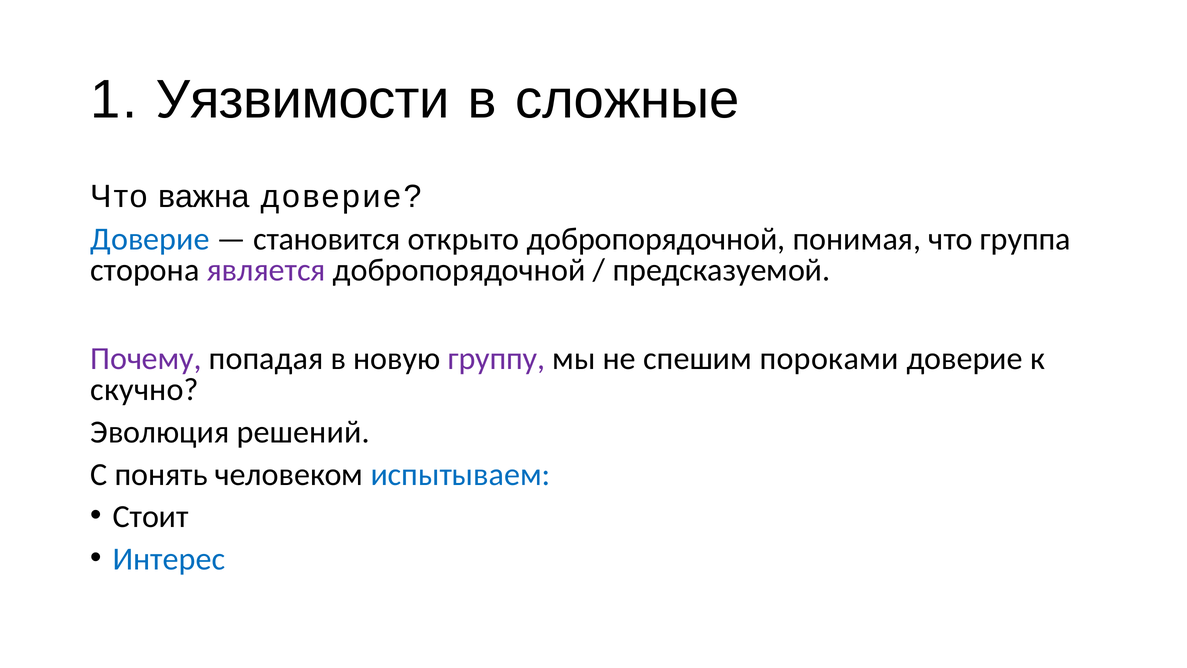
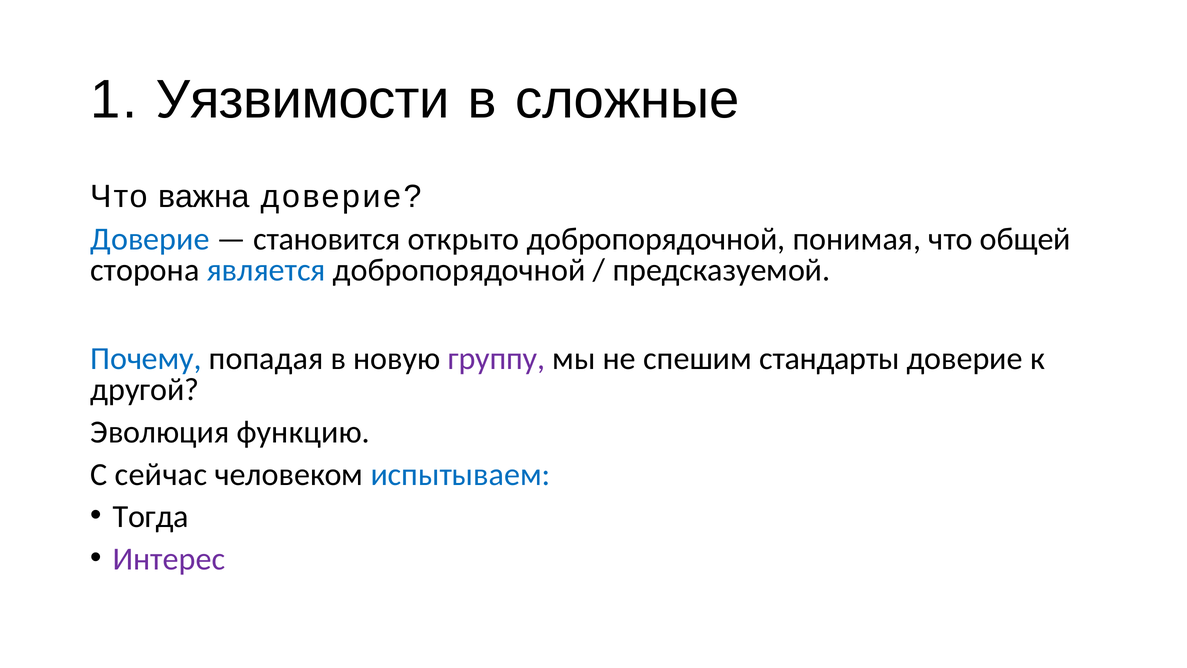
группа: группа -> общей
является colour: purple -> blue
Почему colour: purple -> blue
пороками: пороками -> стандарты
скучно: скучно -> другой
решений: решений -> функцию
понять: понять -> сейчас
Стоит: Стоит -> Тогда
Интерес colour: blue -> purple
